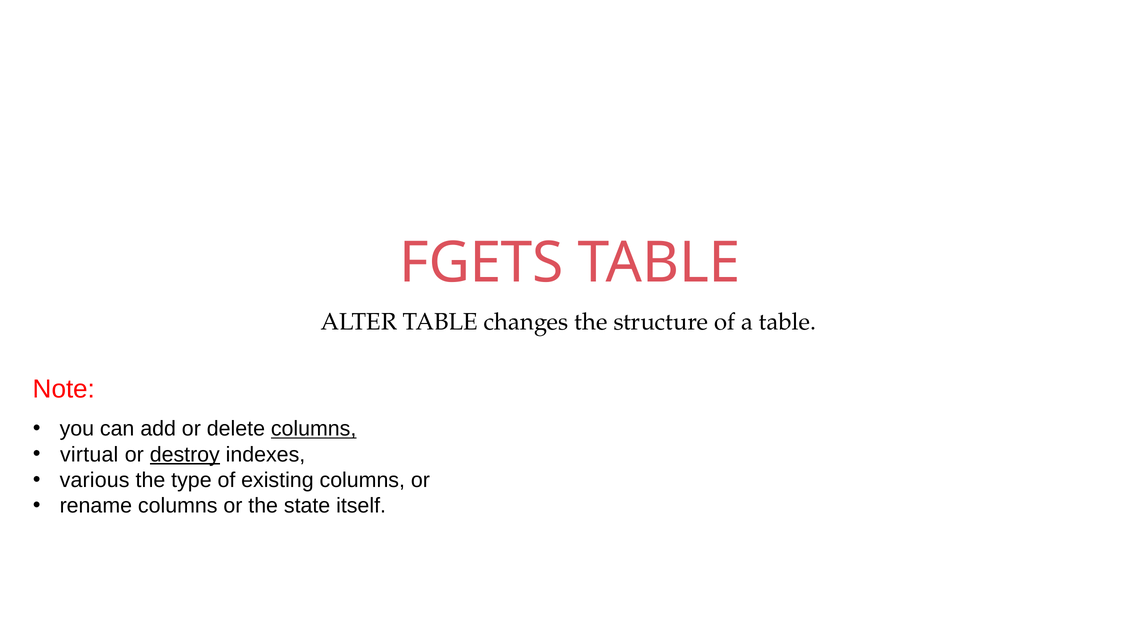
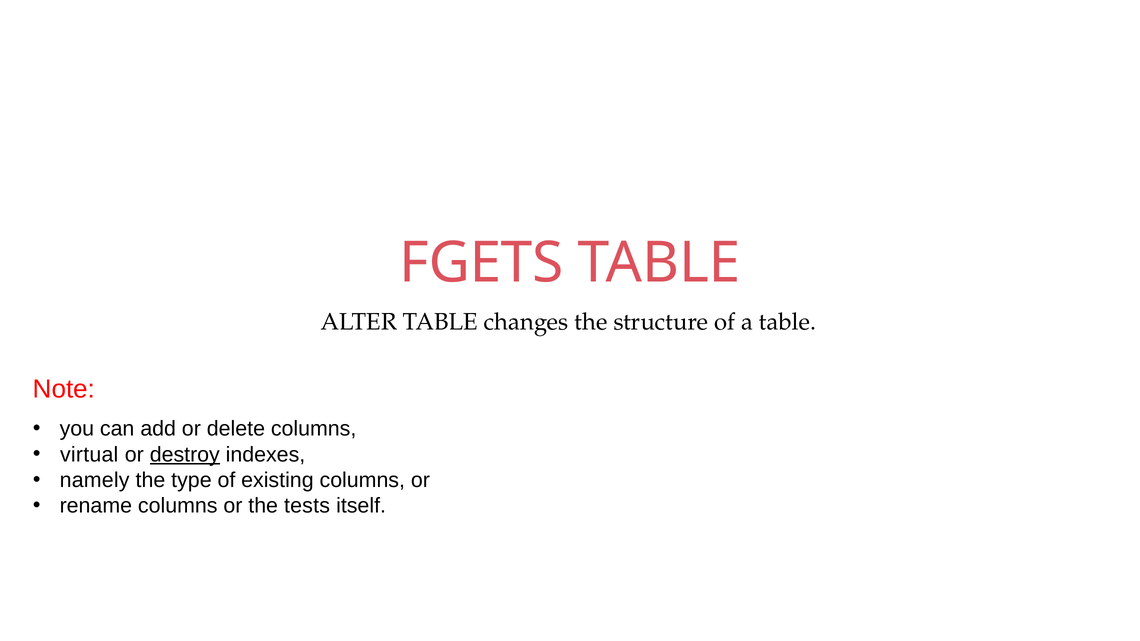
columns at (314, 429) underline: present -> none
various: various -> namely
state: state -> tests
